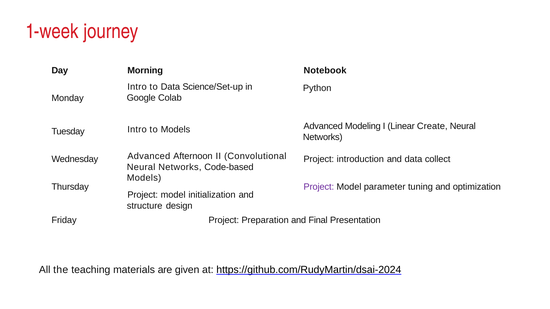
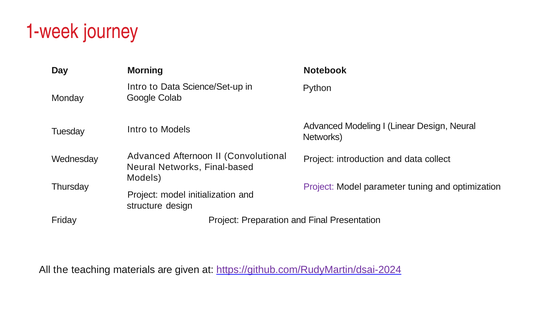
Linear Create: Create -> Design
Code-based: Code-based -> Final-based
https://github.com/RudyMartin/dsai-2024 colour: black -> purple
